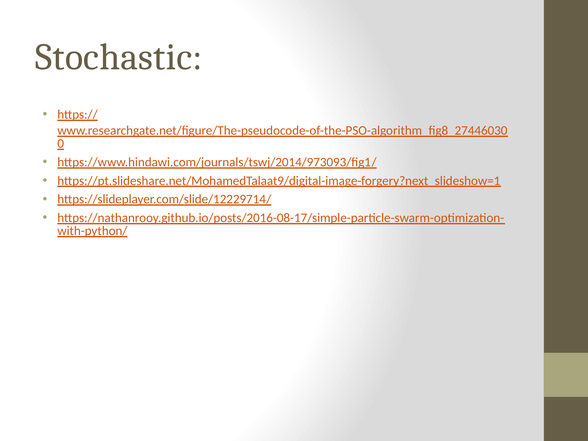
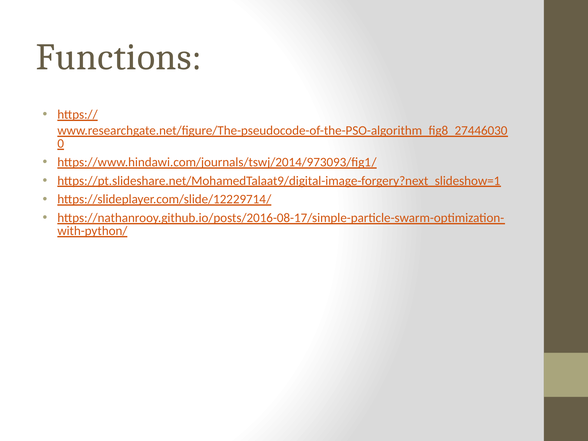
Stochastic: Stochastic -> Functions
